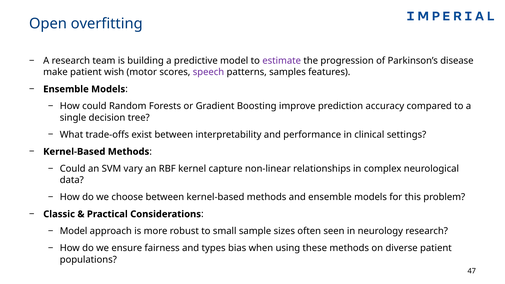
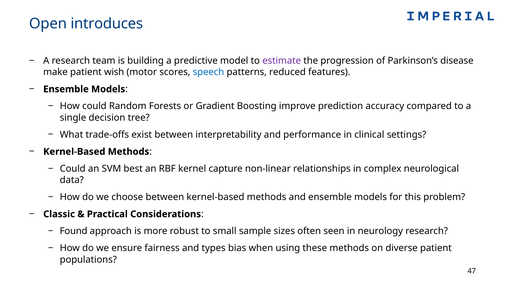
overfitting: overfitting -> introduces
speech colour: purple -> blue
samples: samples -> reduced
vary: vary -> best
Model at (74, 231): Model -> Found
